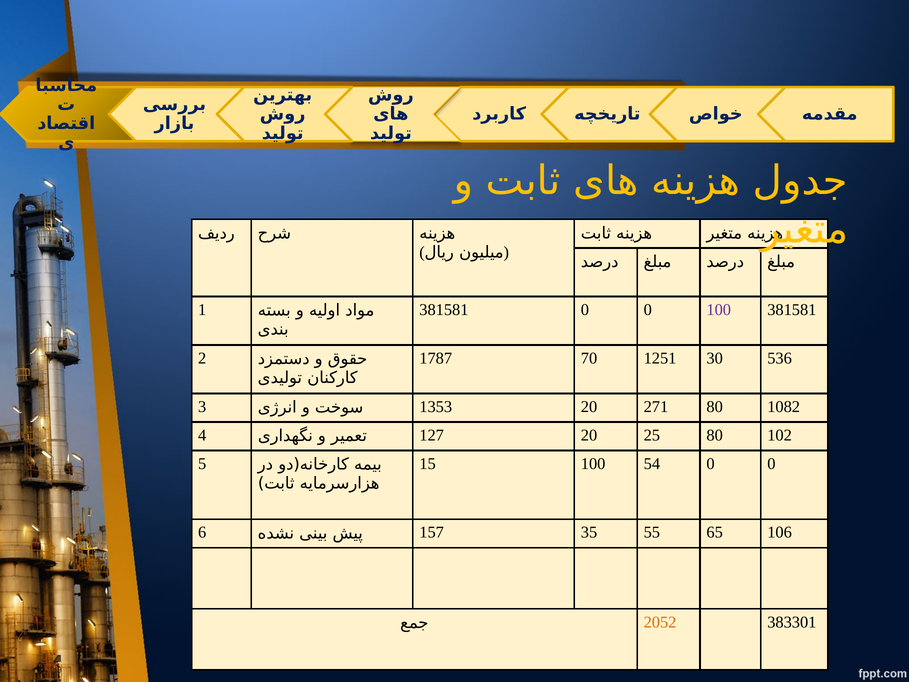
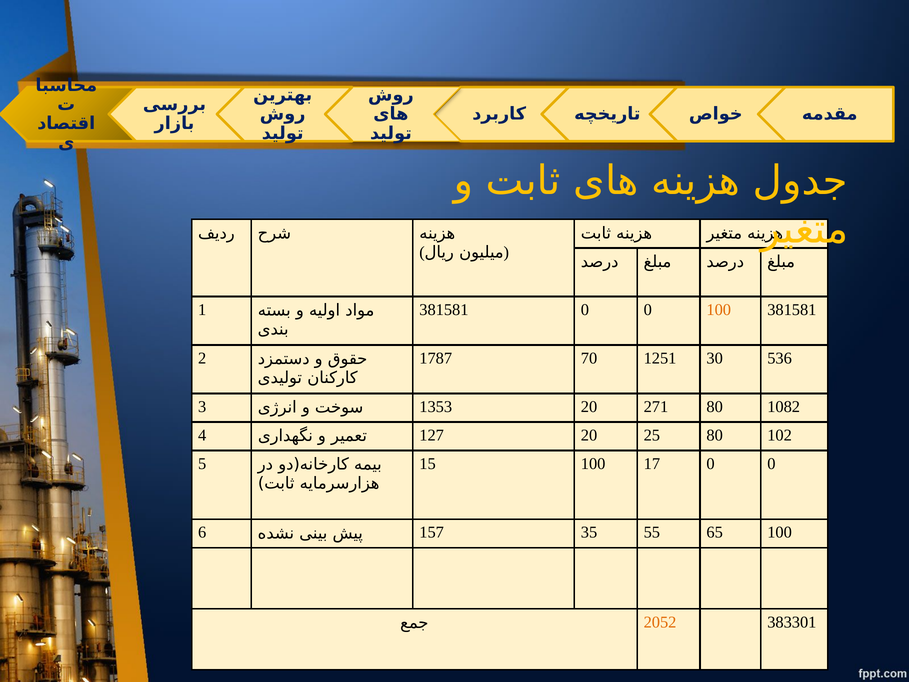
100 at (719, 310) colour: purple -> orange
54: 54 -> 17
65 106: 106 -> 100
